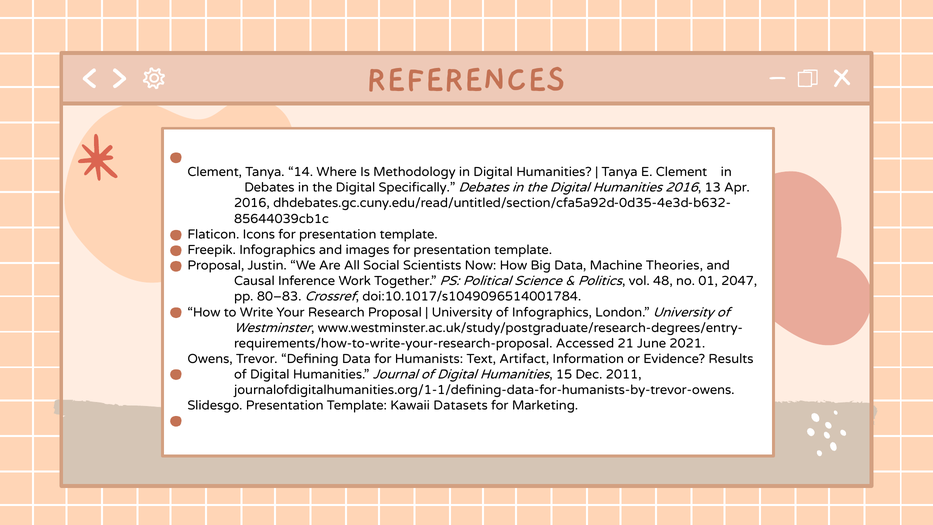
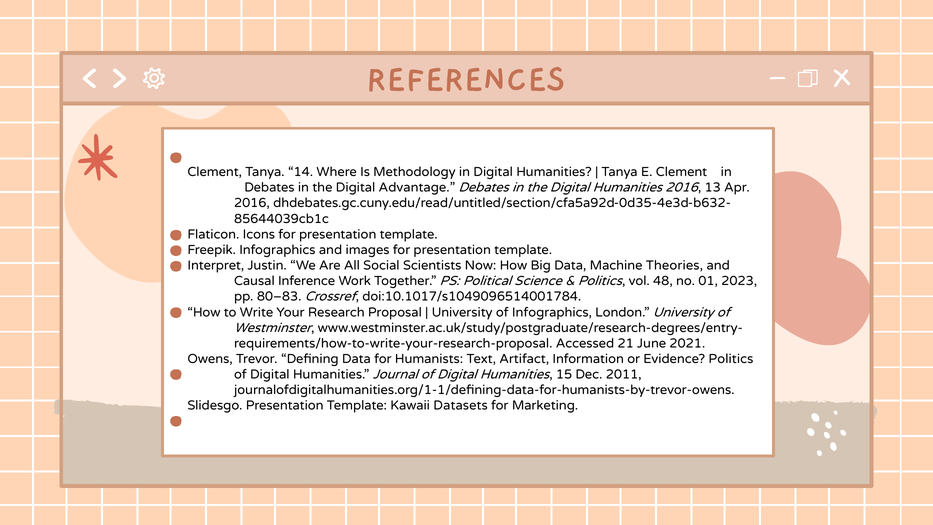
Specifically: Specifically -> Advantage
Proposal at (216, 265): Proposal -> Interpret
2047: 2047 -> 2023
Evidence Results: Results -> Politics
